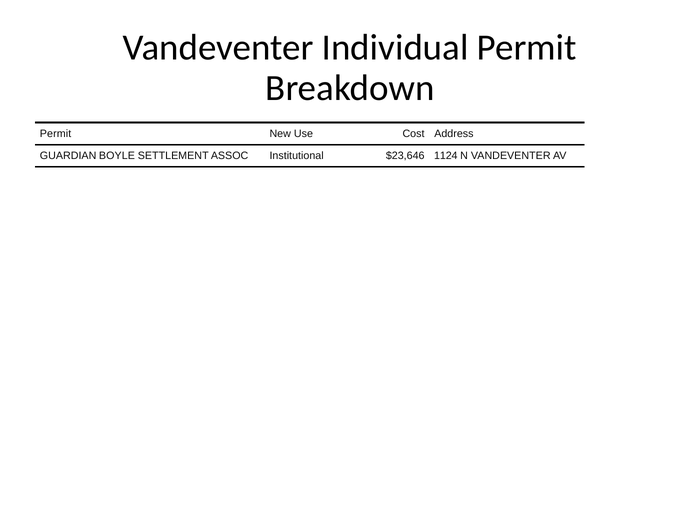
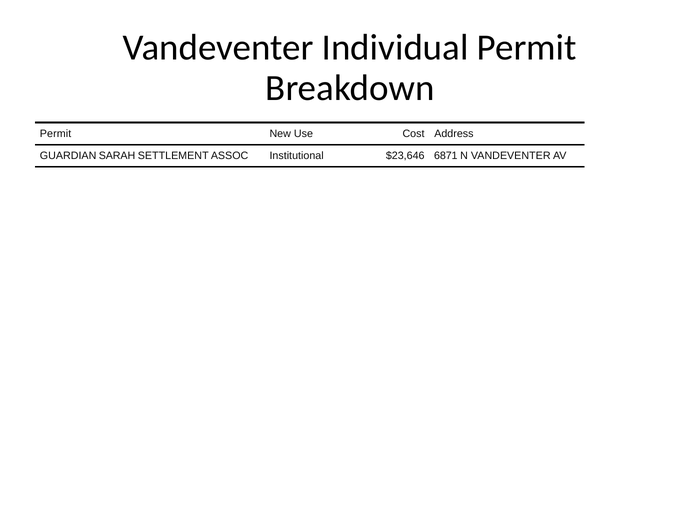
BOYLE: BOYLE -> SARAH
1124: 1124 -> 6871
